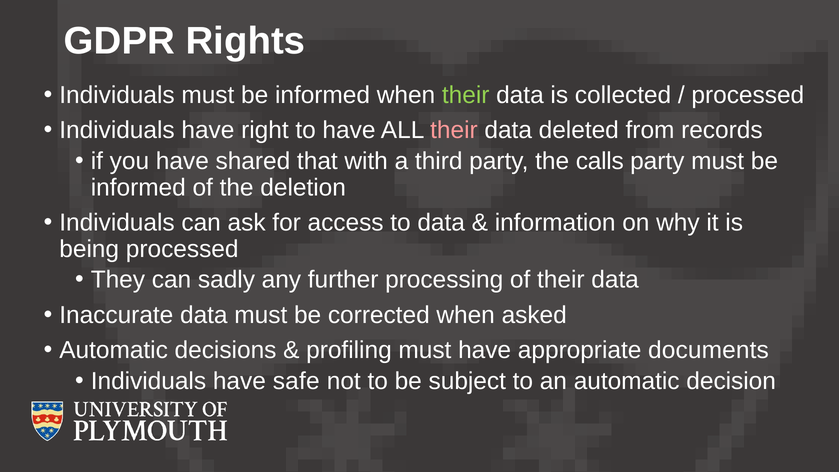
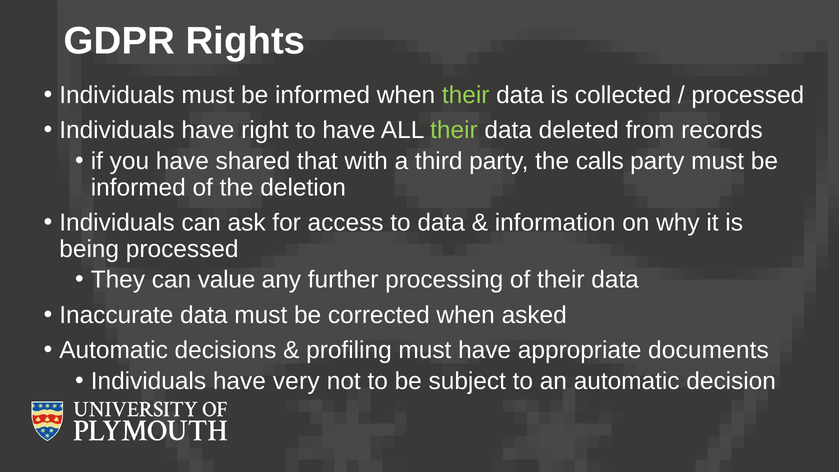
their at (454, 130) colour: pink -> light green
sadly: sadly -> value
safe: safe -> very
